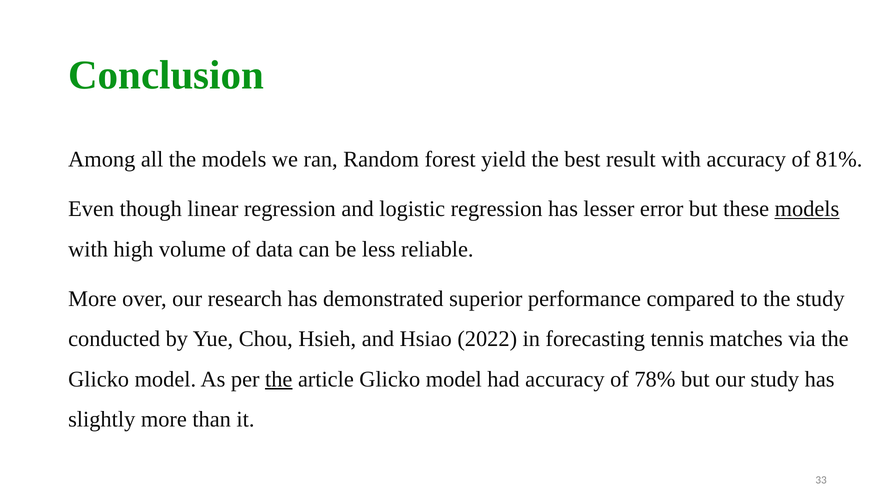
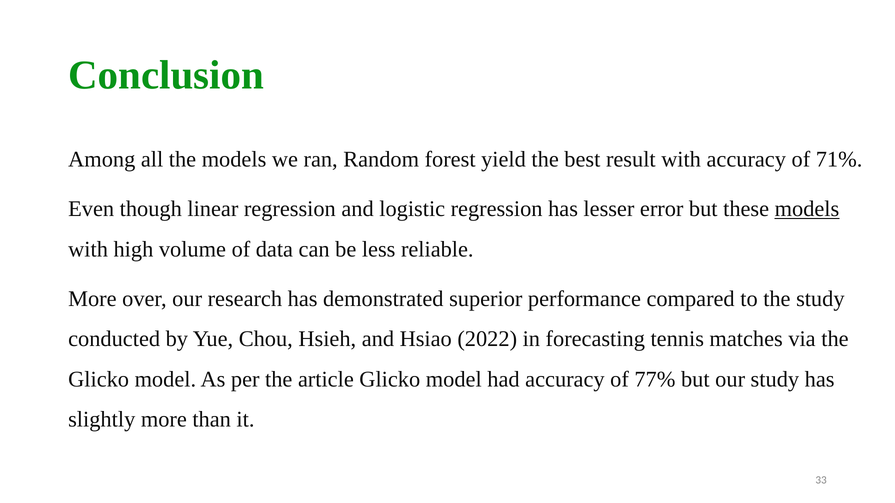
81%: 81% -> 71%
the at (279, 380) underline: present -> none
78%: 78% -> 77%
